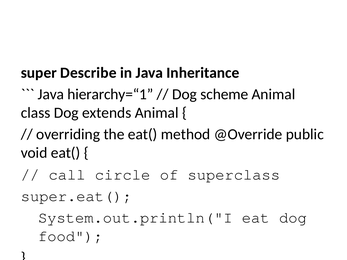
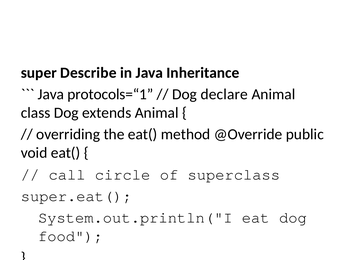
hierarchy=“1: hierarchy=“1 -> protocols=“1
scheme: scheme -> declare
